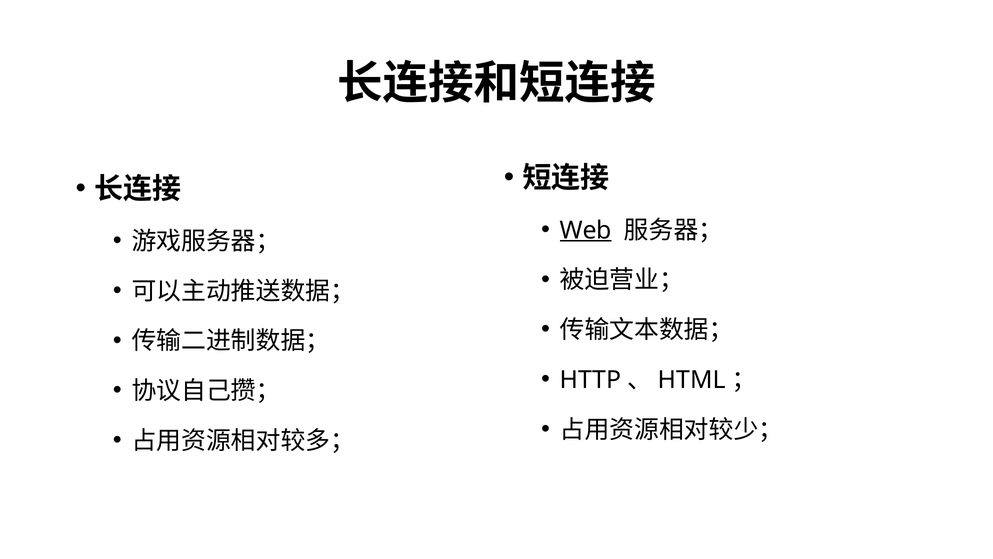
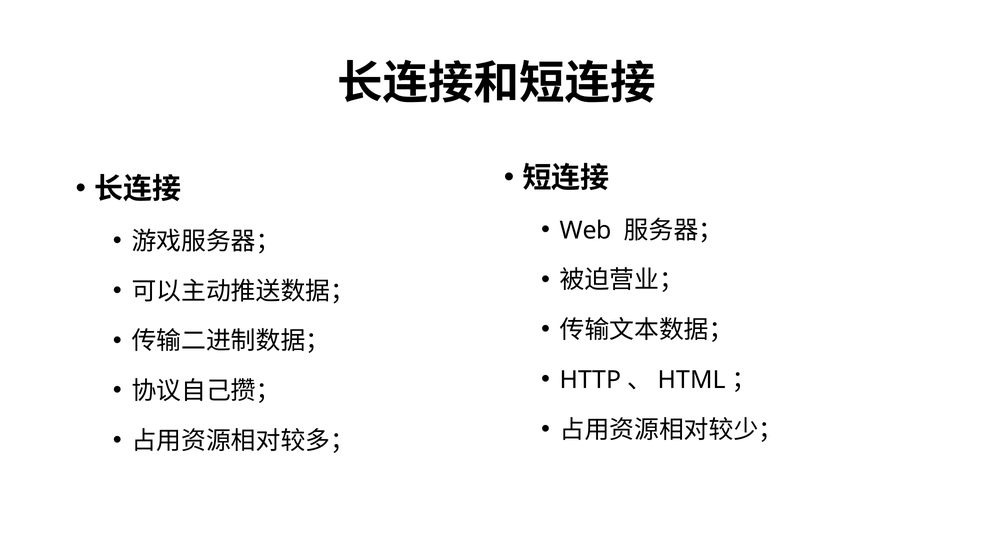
Web underline: present -> none
